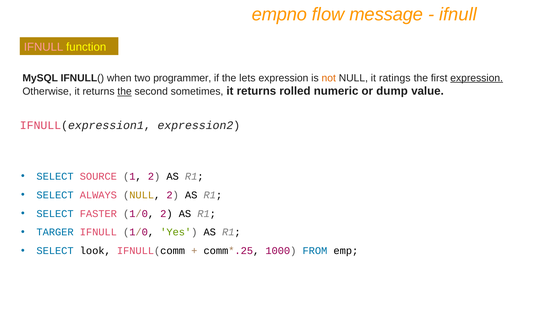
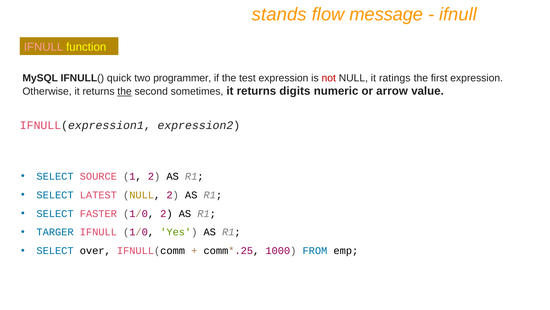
empno: empno -> stands
when: when -> quick
lets: lets -> test
not colour: orange -> red
expression at (477, 78) underline: present -> none
rolled: rolled -> digits
dump: dump -> arrow
ALWAYS: ALWAYS -> LATEST
look: look -> over
